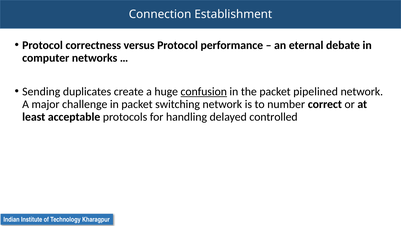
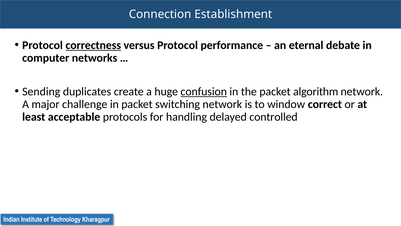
correctness underline: none -> present
pipelined: pipelined -> algorithm
number: number -> window
